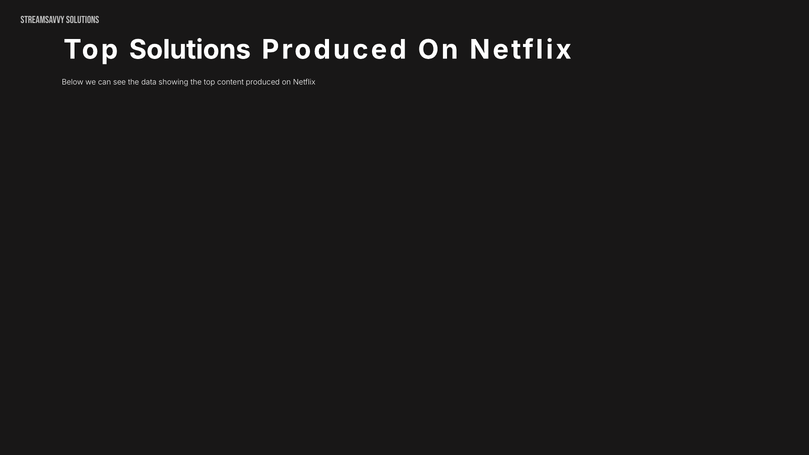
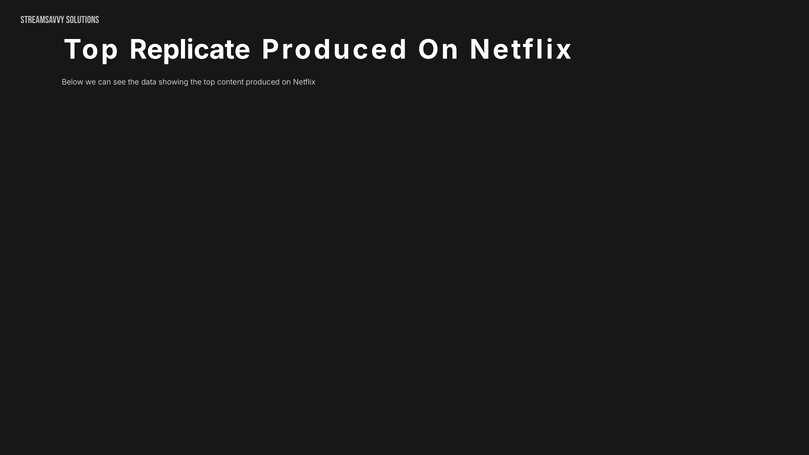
Top Solutions: Solutions -> Replicate
